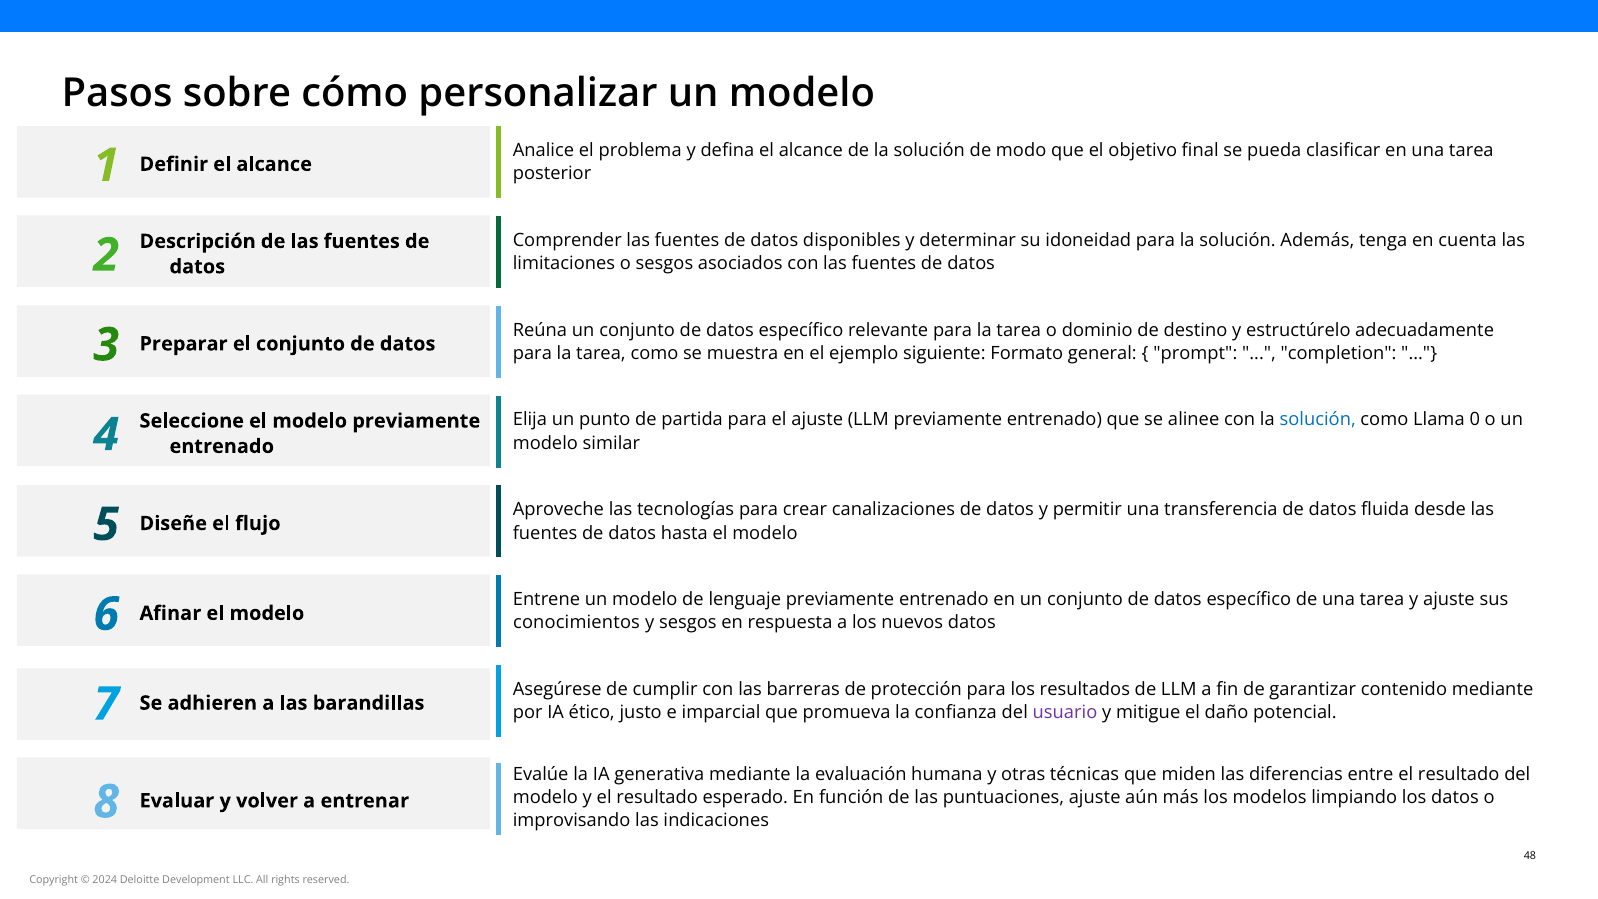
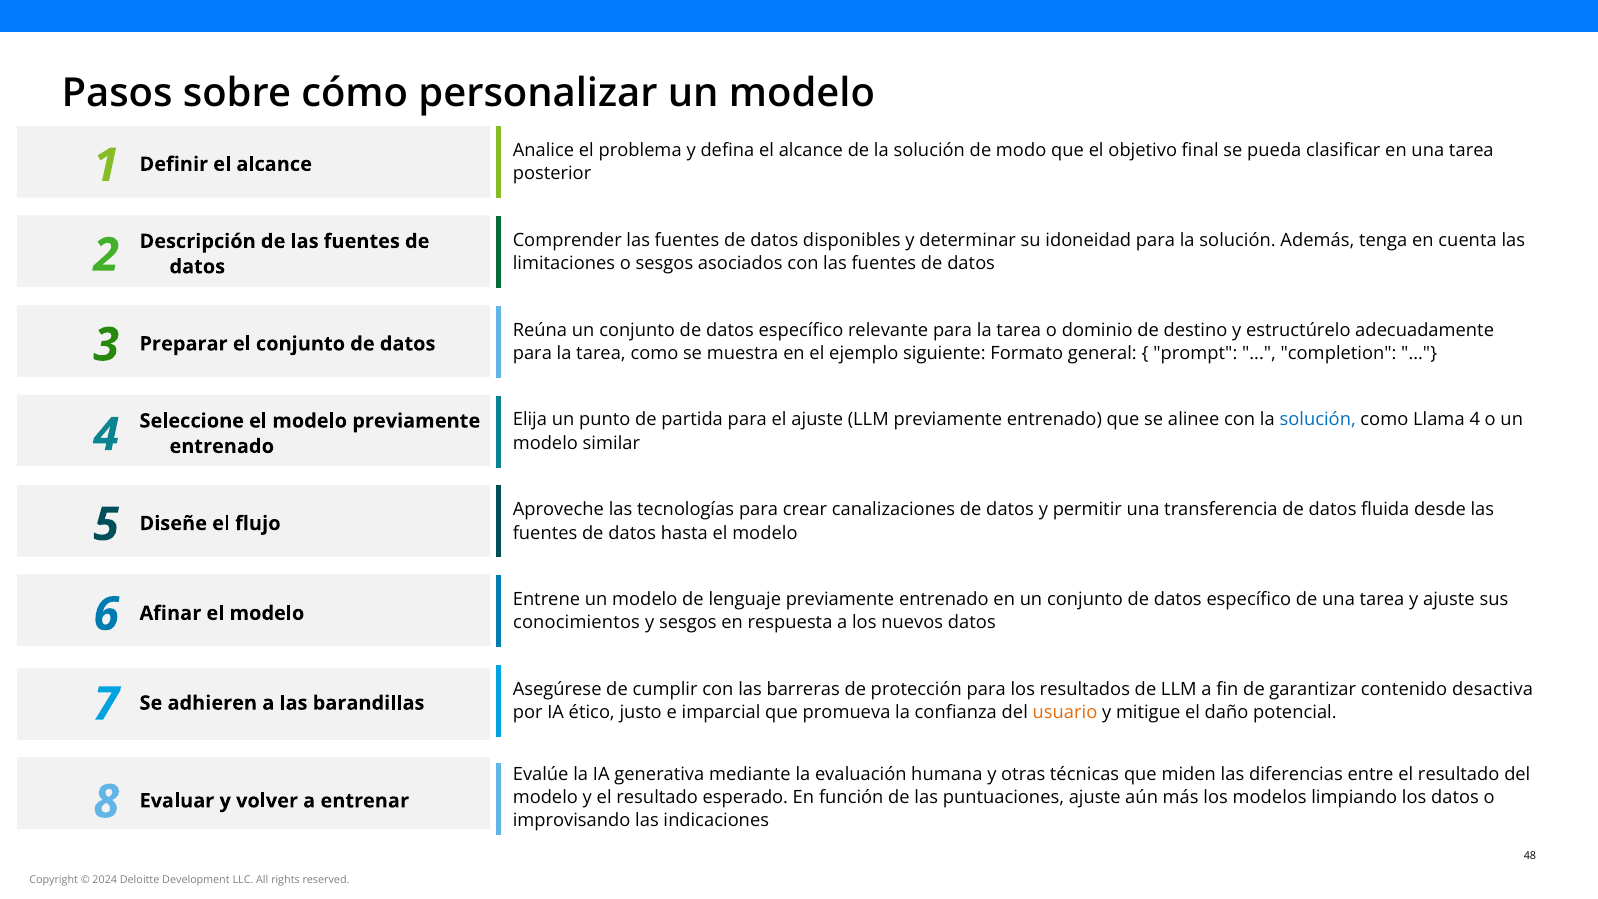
Llama 0: 0 -> 4
contenido mediante: mediante -> desactiva
usuario colour: purple -> orange
